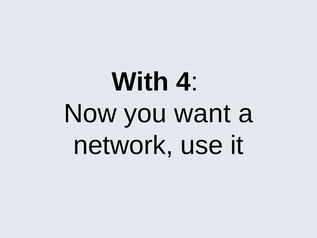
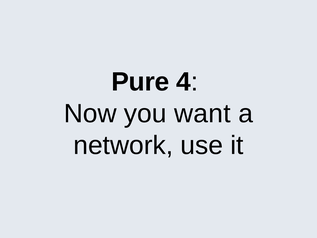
With: With -> Pure
